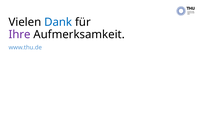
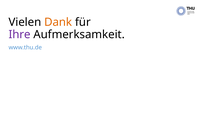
Dank colour: blue -> orange
